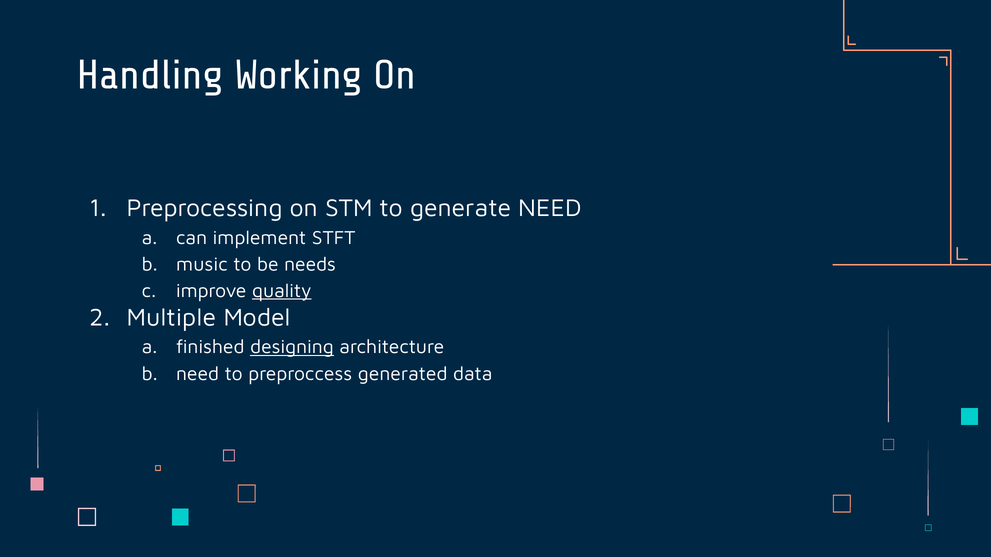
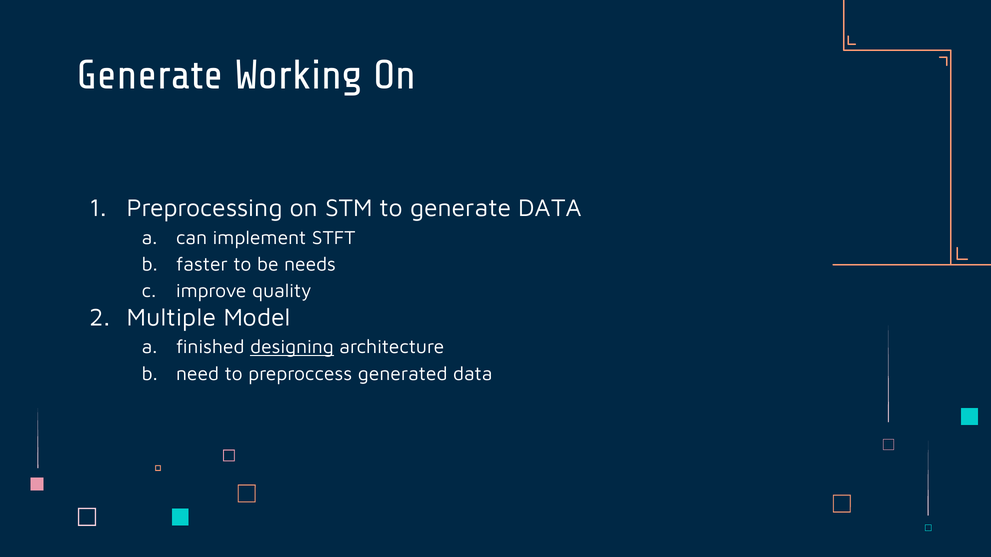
Handling at (150, 75): Handling -> Generate
generate NEED: NEED -> DATA
music: music -> faster
quality underline: present -> none
